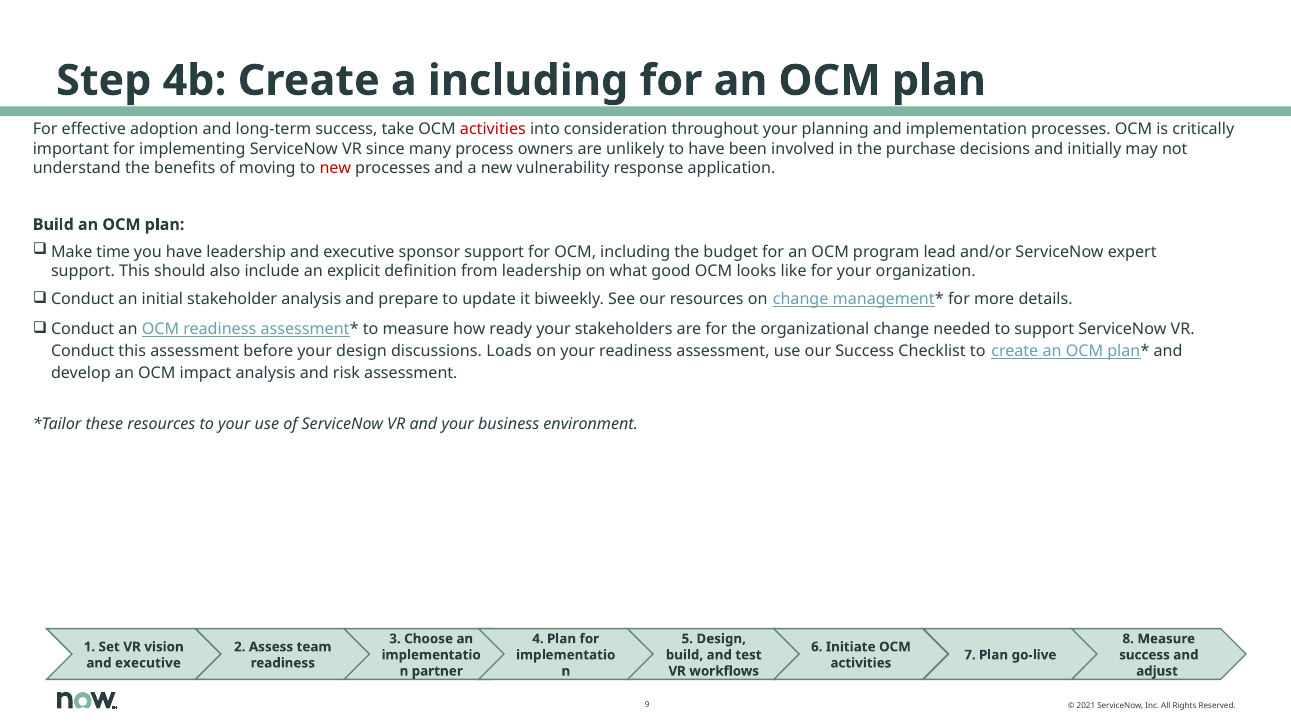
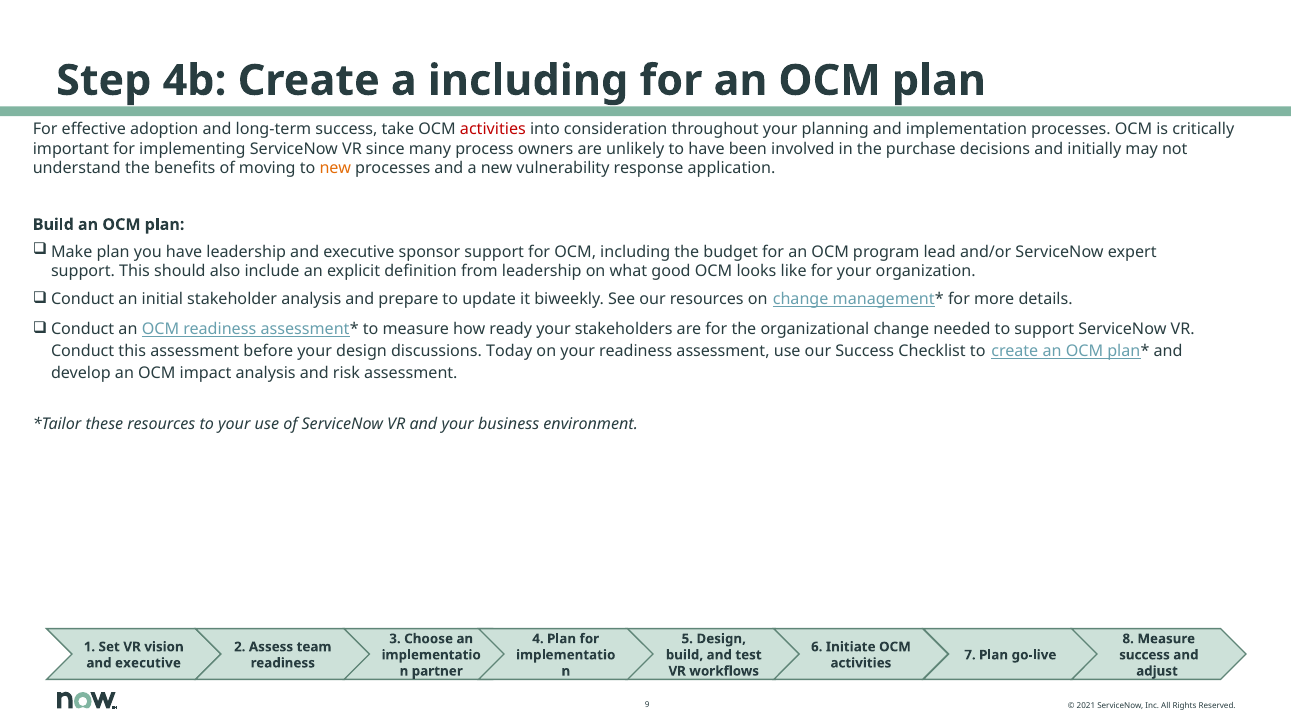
new at (335, 168) colour: red -> orange
Make time: time -> plan
Loads: Loads -> Today
